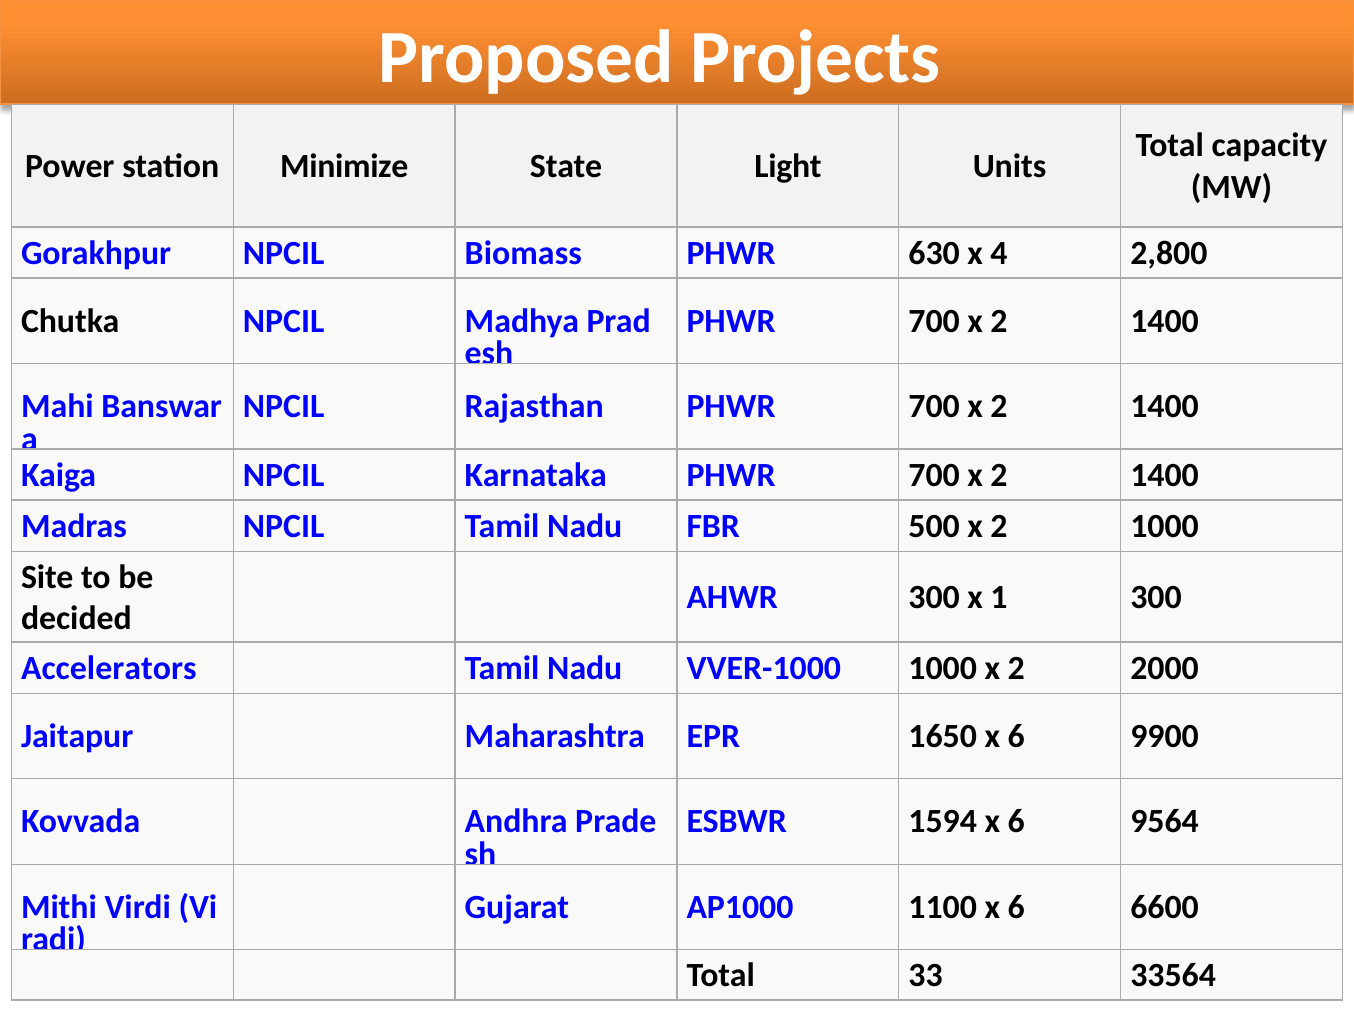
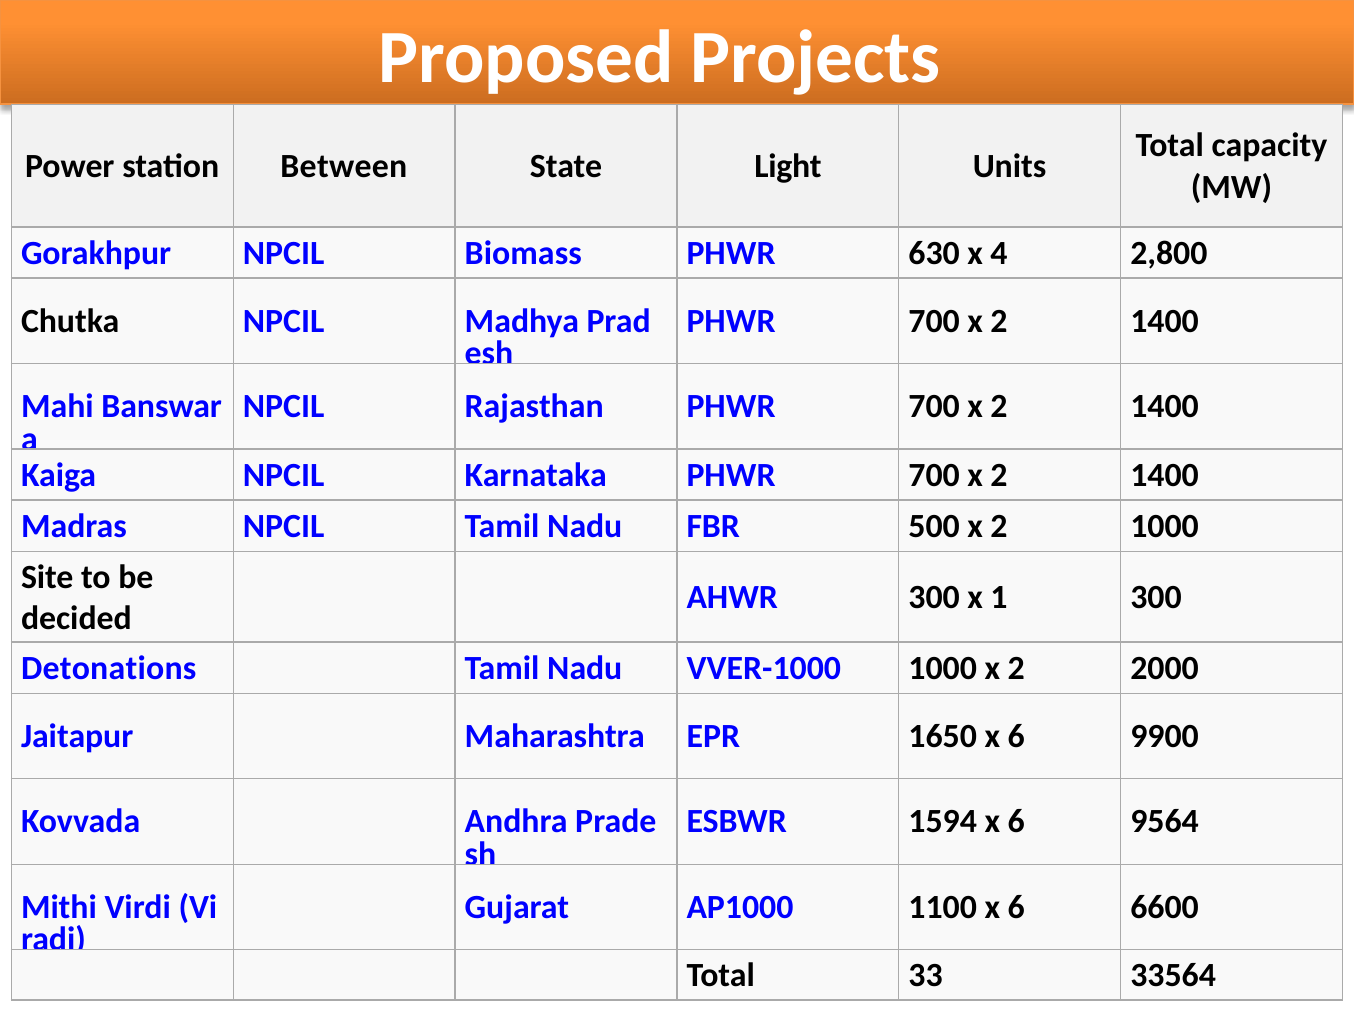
Minimize: Minimize -> Between
Accelerators: Accelerators -> Detonations
